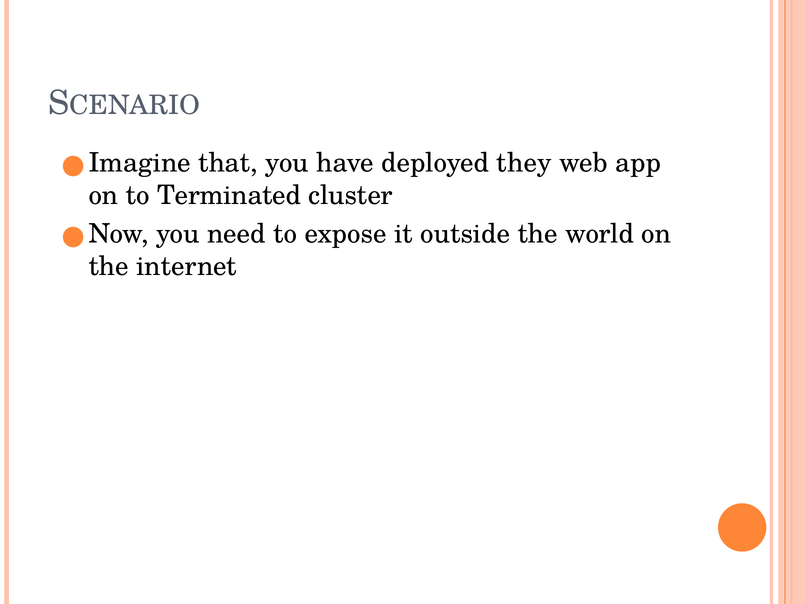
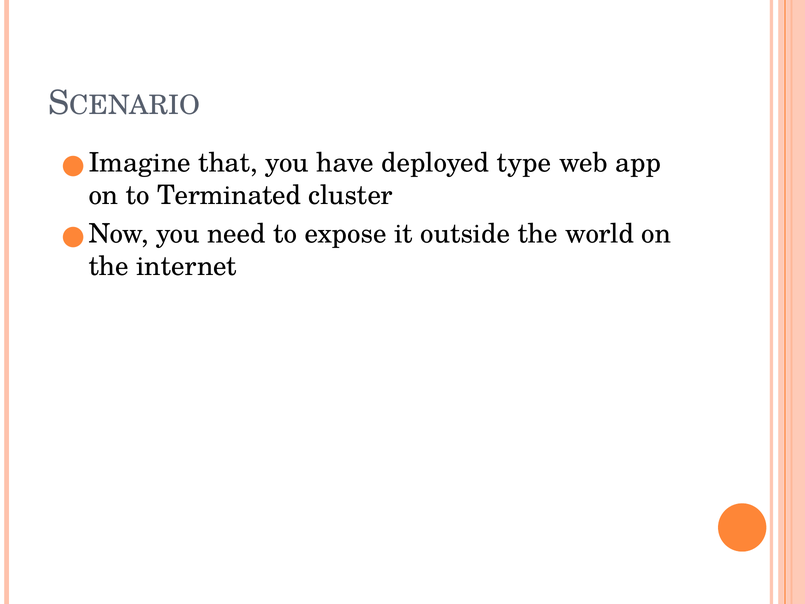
they: they -> type
